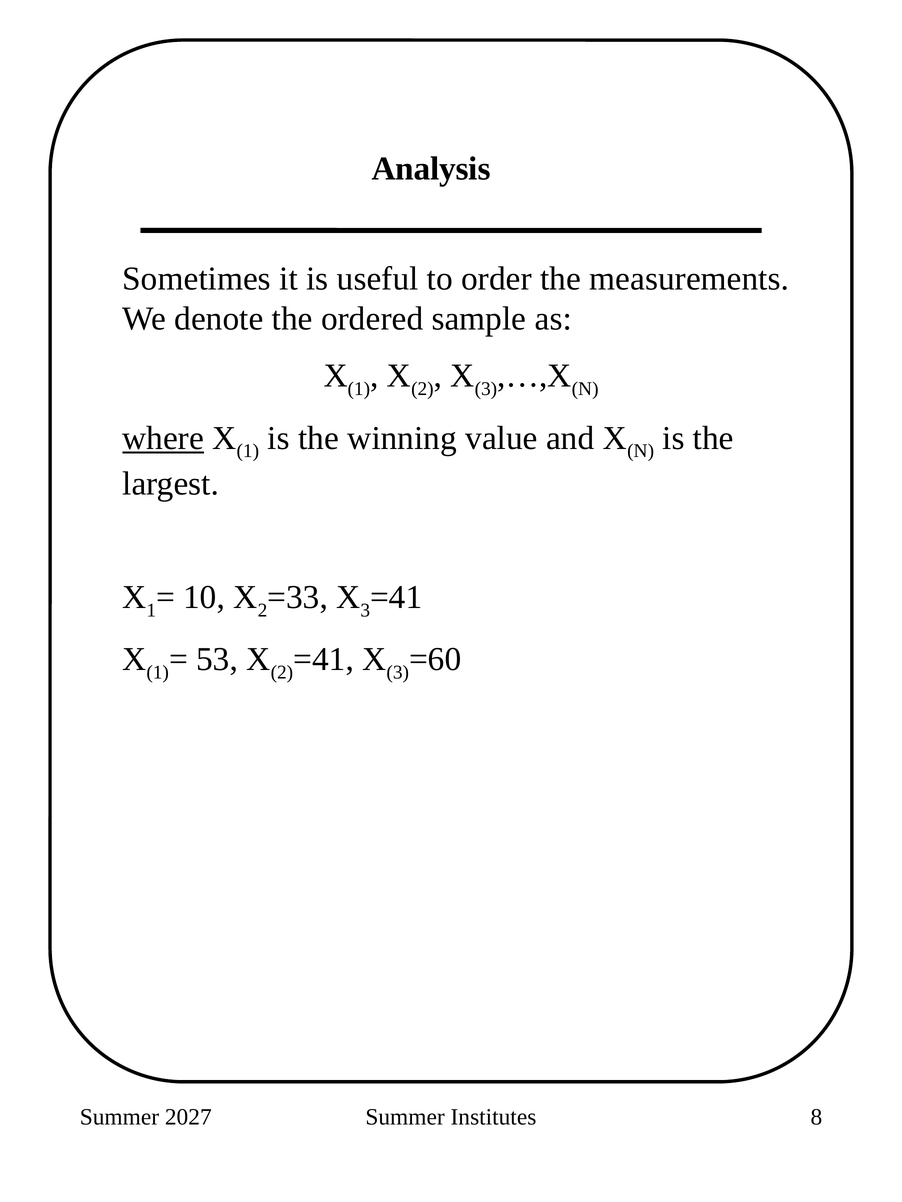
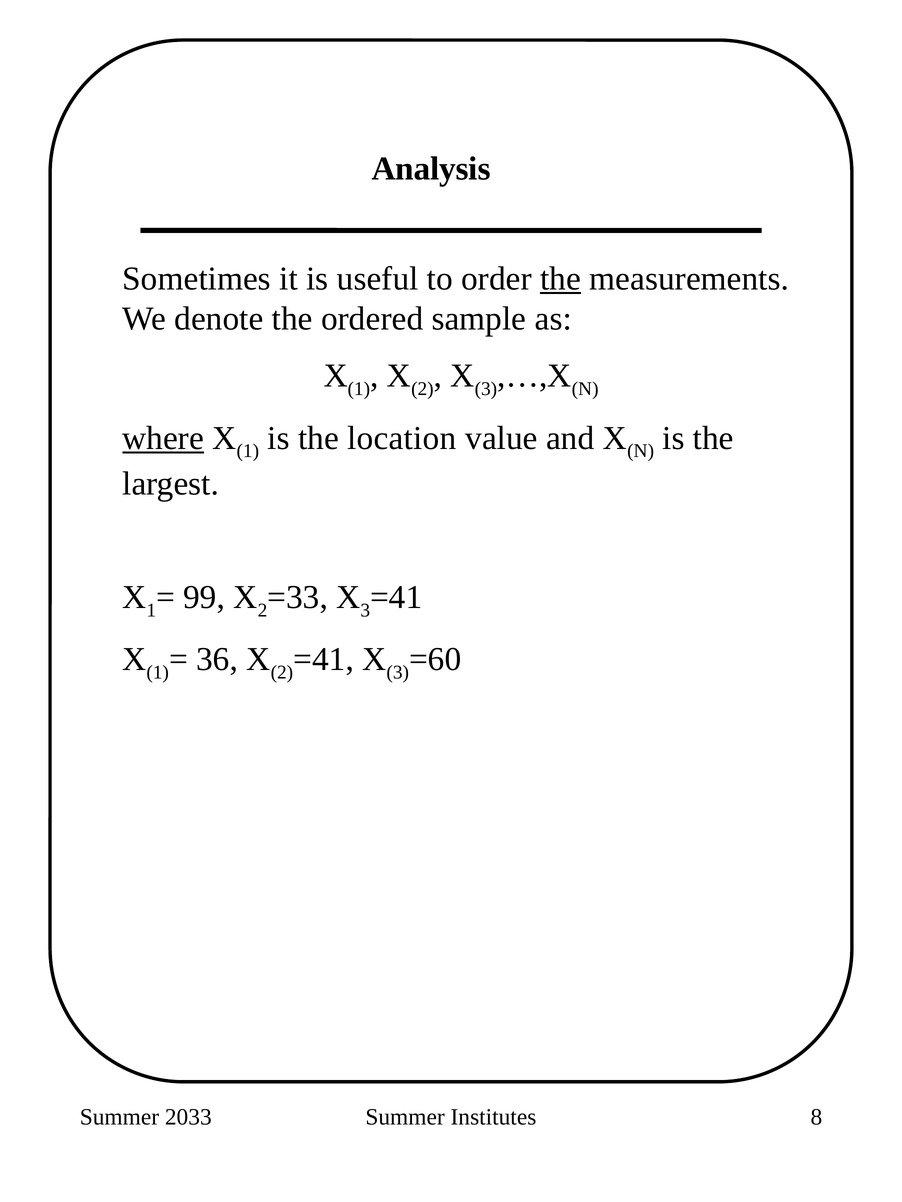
the at (561, 279) underline: none -> present
winning: winning -> location
10: 10 -> 99
53: 53 -> 36
2027: 2027 -> 2033
